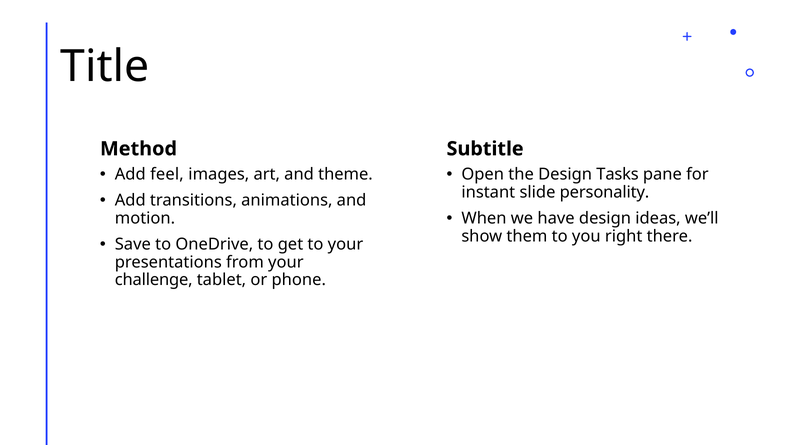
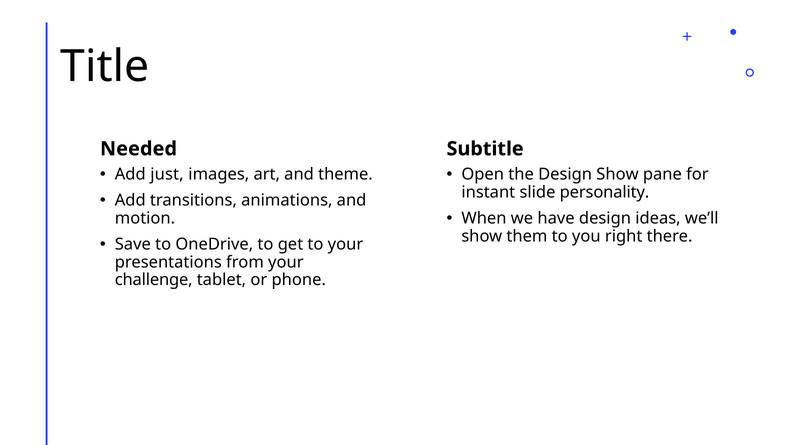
Method: Method -> Needed
feel: feel -> just
Design Tasks: Tasks -> Show
